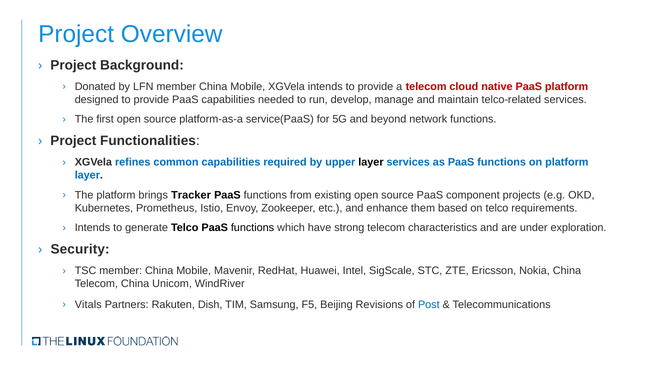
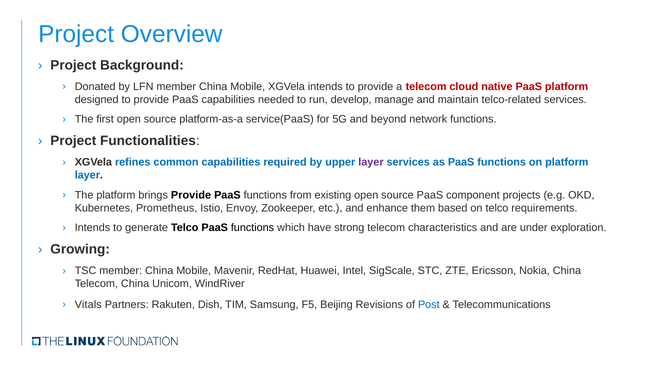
layer at (371, 162) colour: black -> purple
brings Tracker: Tracker -> Provide
Security: Security -> Growing
